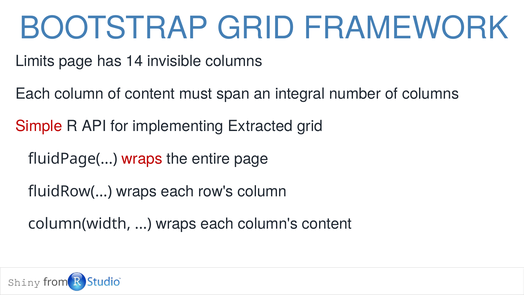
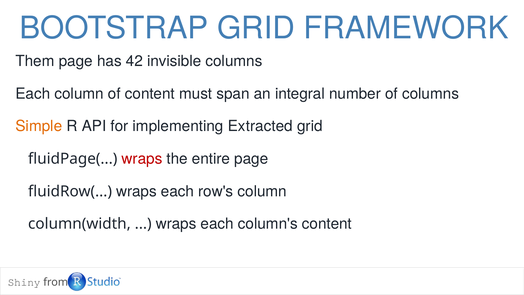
Limits: Limits -> Them
14: 14 -> 42
Simple colour: red -> orange
